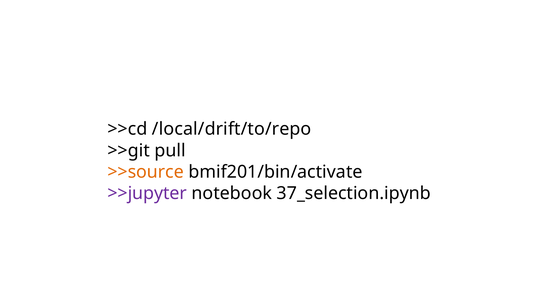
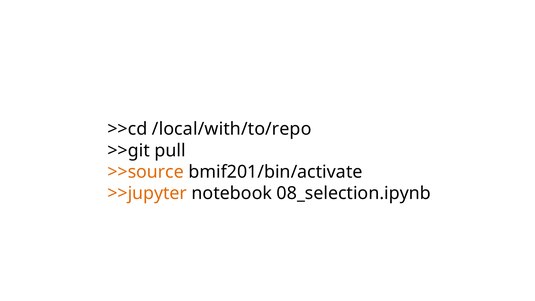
/local/drift/to/repo: /local/drift/to/repo -> /local/with/to/repo
>>jupyter colour: purple -> orange
37_selection.ipynb: 37_selection.ipynb -> 08_selection.ipynb
